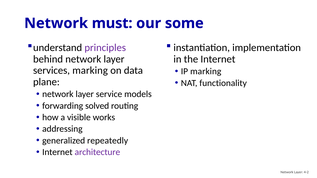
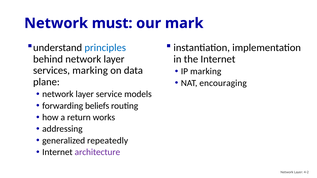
some: some -> mark
principles colour: purple -> blue
functionality: functionality -> encouraging
solved: solved -> beliefs
visible: visible -> return
